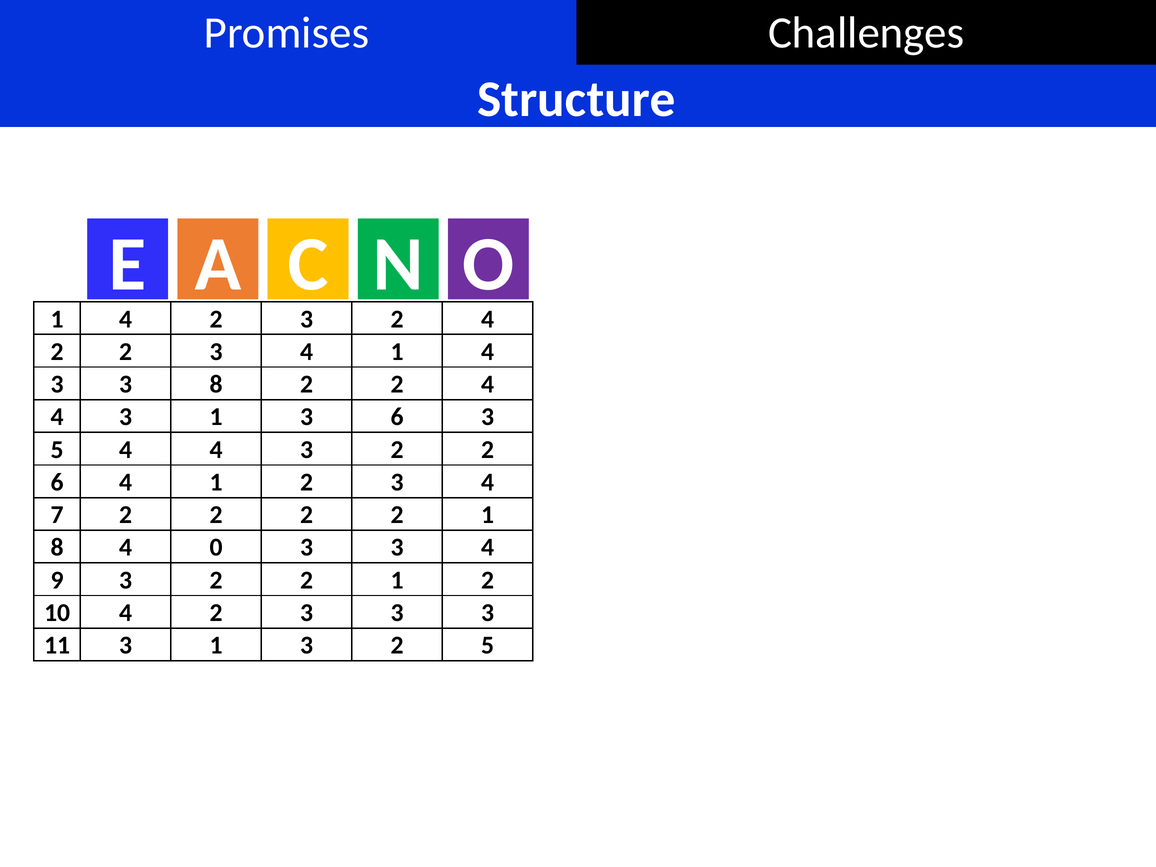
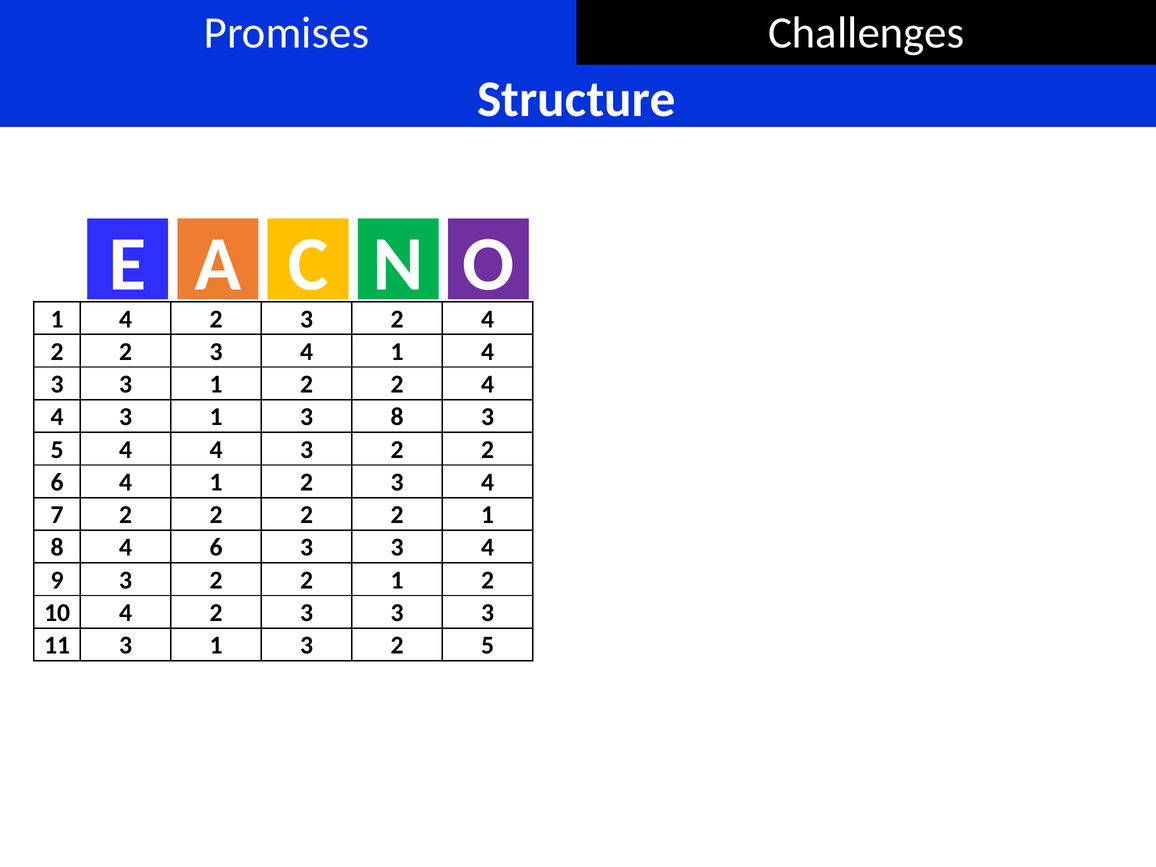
3 3 8: 8 -> 1
3 6: 6 -> 8
4 0: 0 -> 6
